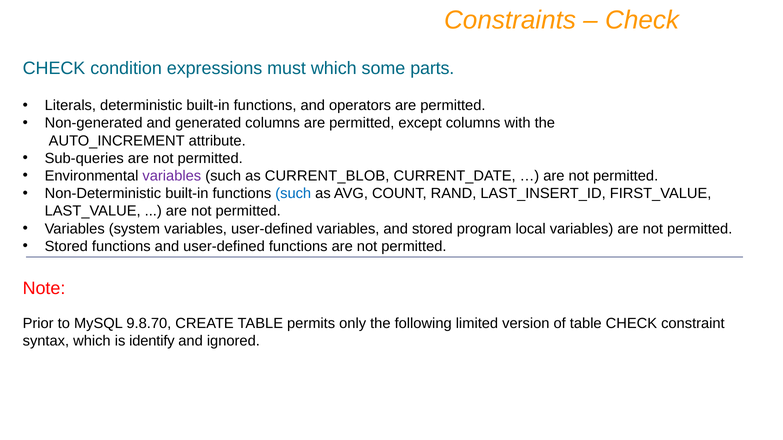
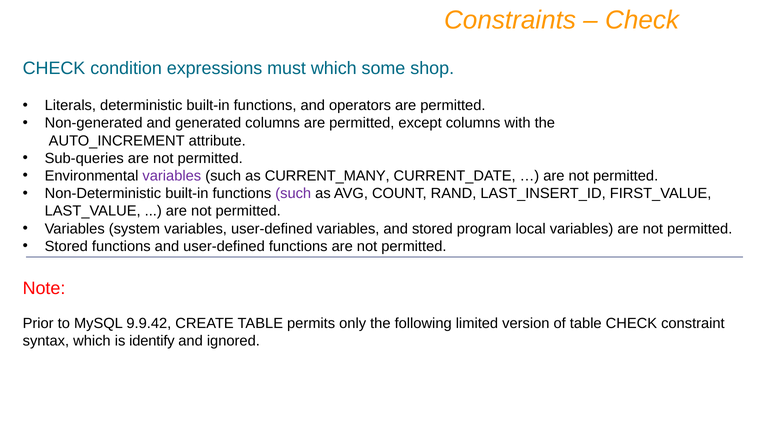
parts: parts -> shop
CURRENT_BLOB: CURRENT_BLOB -> CURRENT_MANY
such at (293, 194) colour: blue -> purple
9.8.70: 9.8.70 -> 9.9.42
